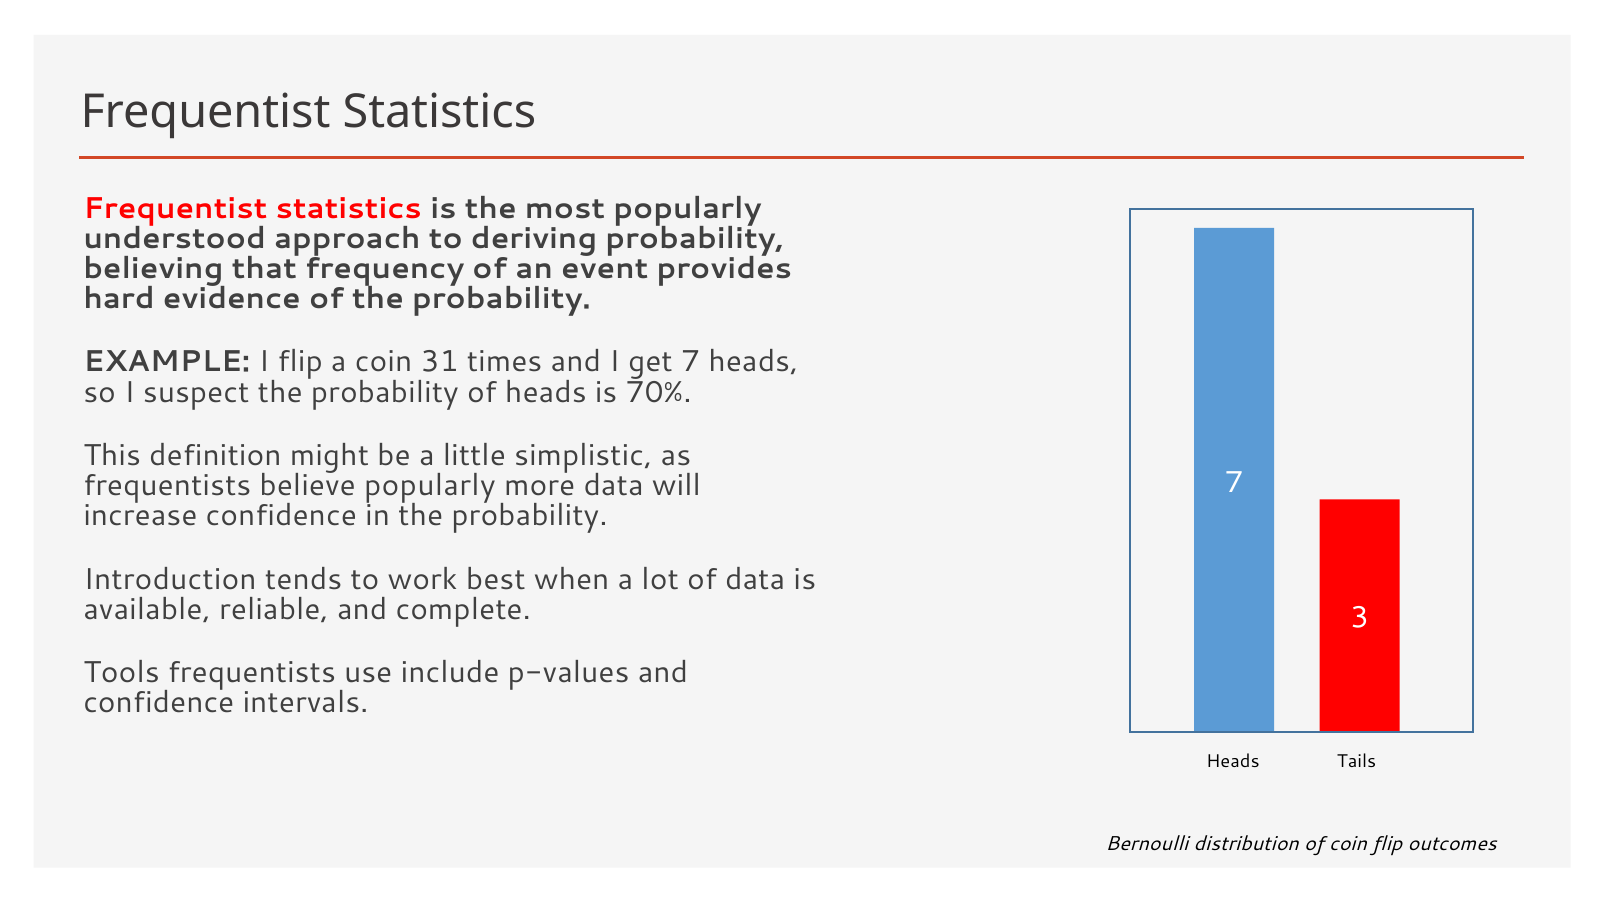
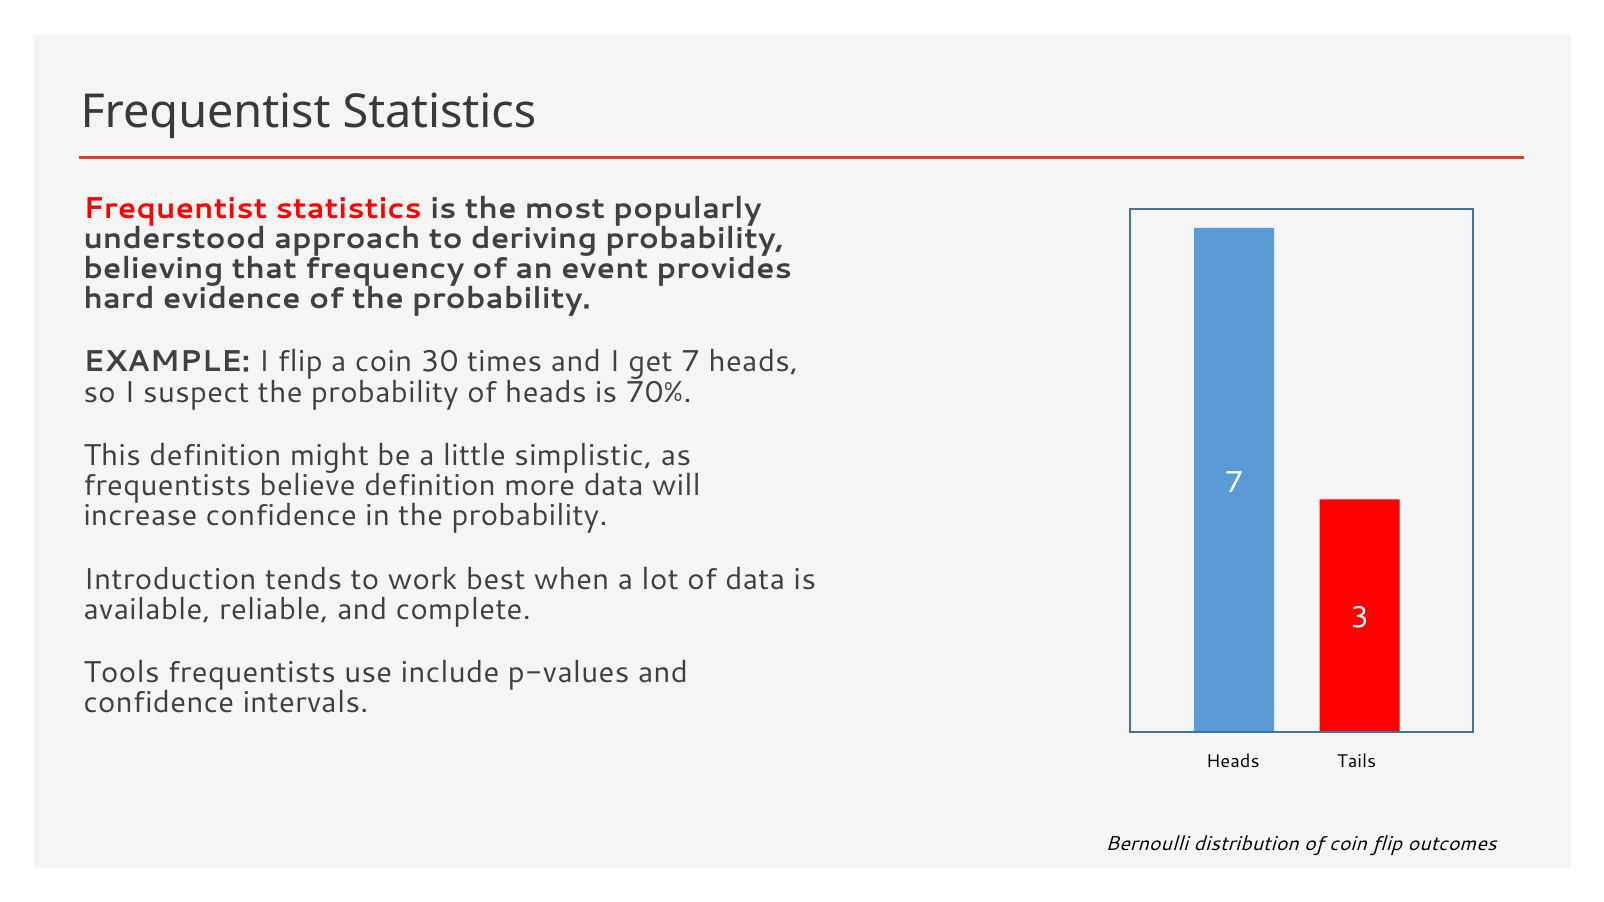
31: 31 -> 30
believe popularly: popularly -> definition
